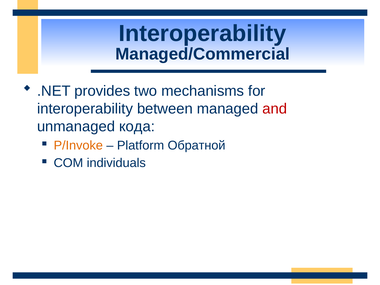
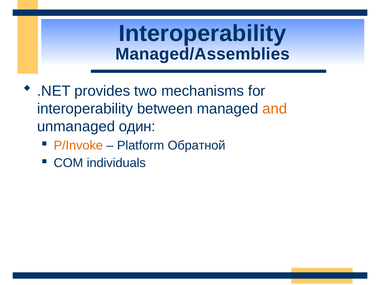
Managed/Commercial: Managed/Commercial -> Managed/Assemblies
and colour: red -> orange
кода: кода -> один
